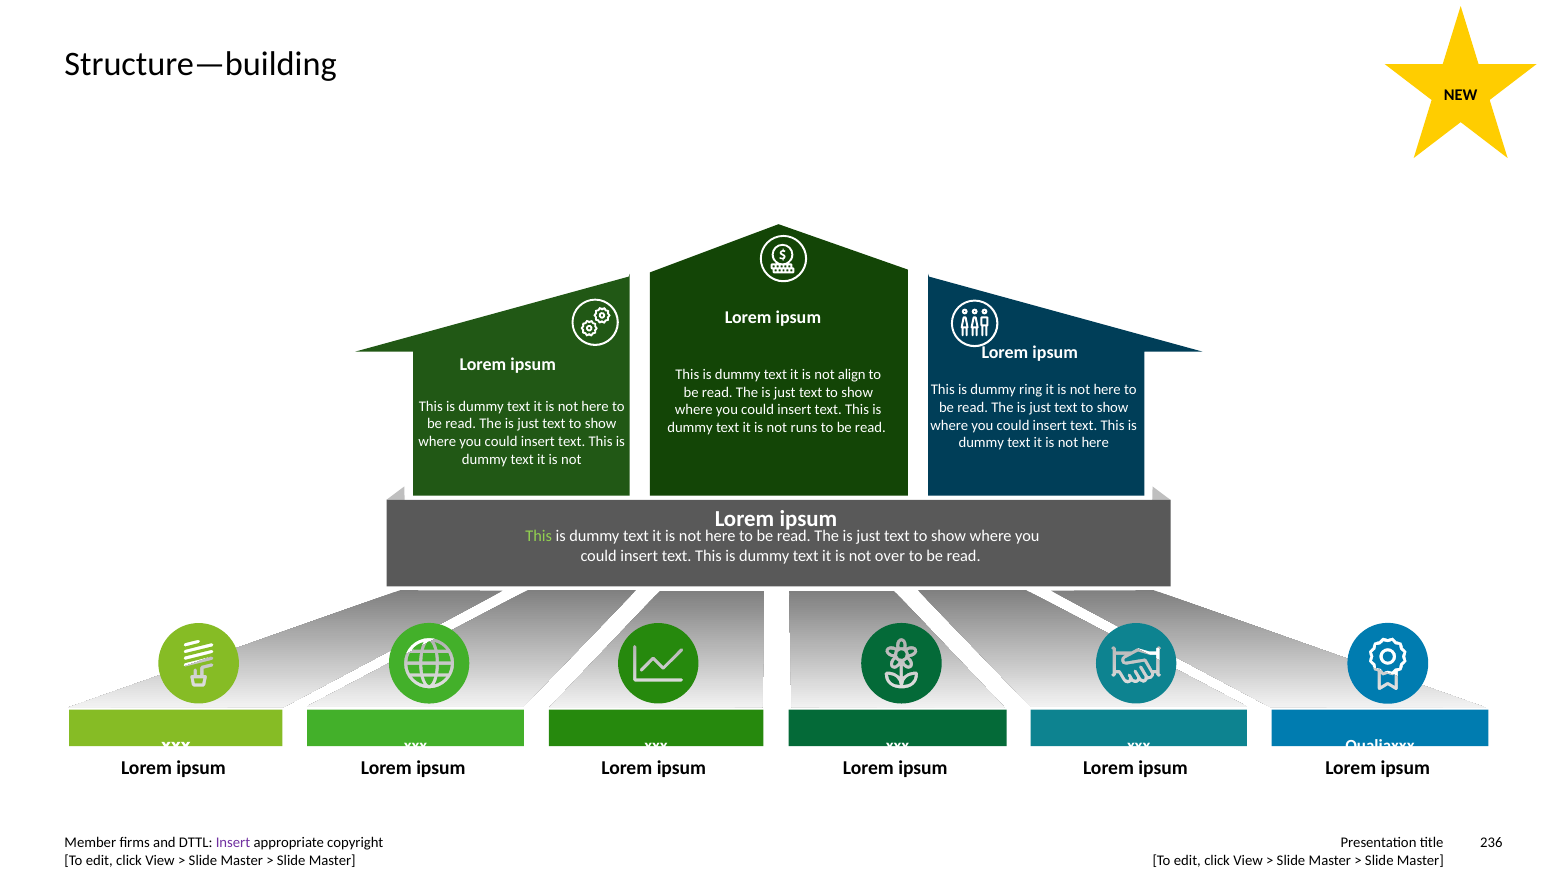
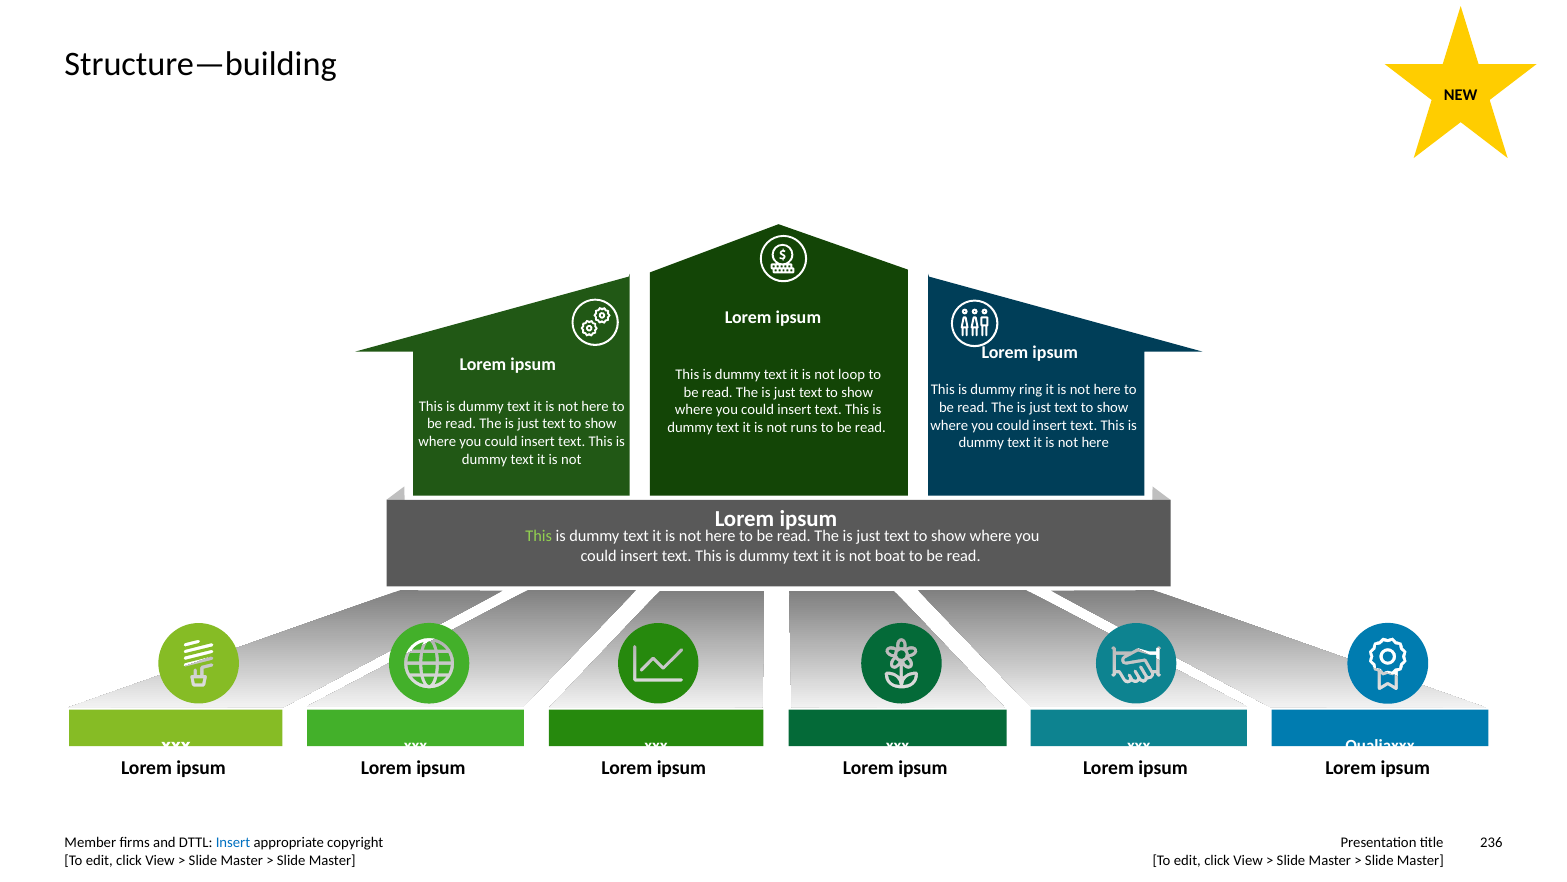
align: align -> loop
over: over -> boat
Insert at (233, 842) colour: purple -> blue
